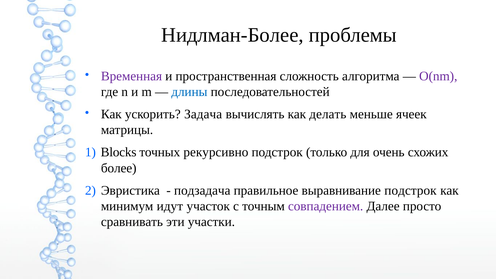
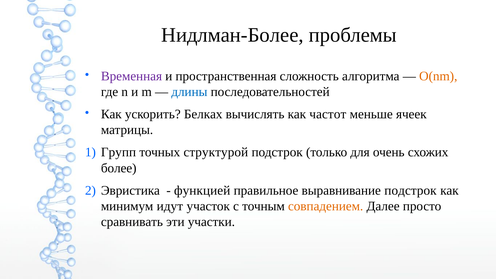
О(nm colour: purple -> orange
Задача: Задача -> Белках
делать: делать -> частот
Blocks: Blocks -> Групп
рекурсивно: рекурсивно -> структурой
подзадача: подзадача -> функцией
совпадением colour: purple -> orange
